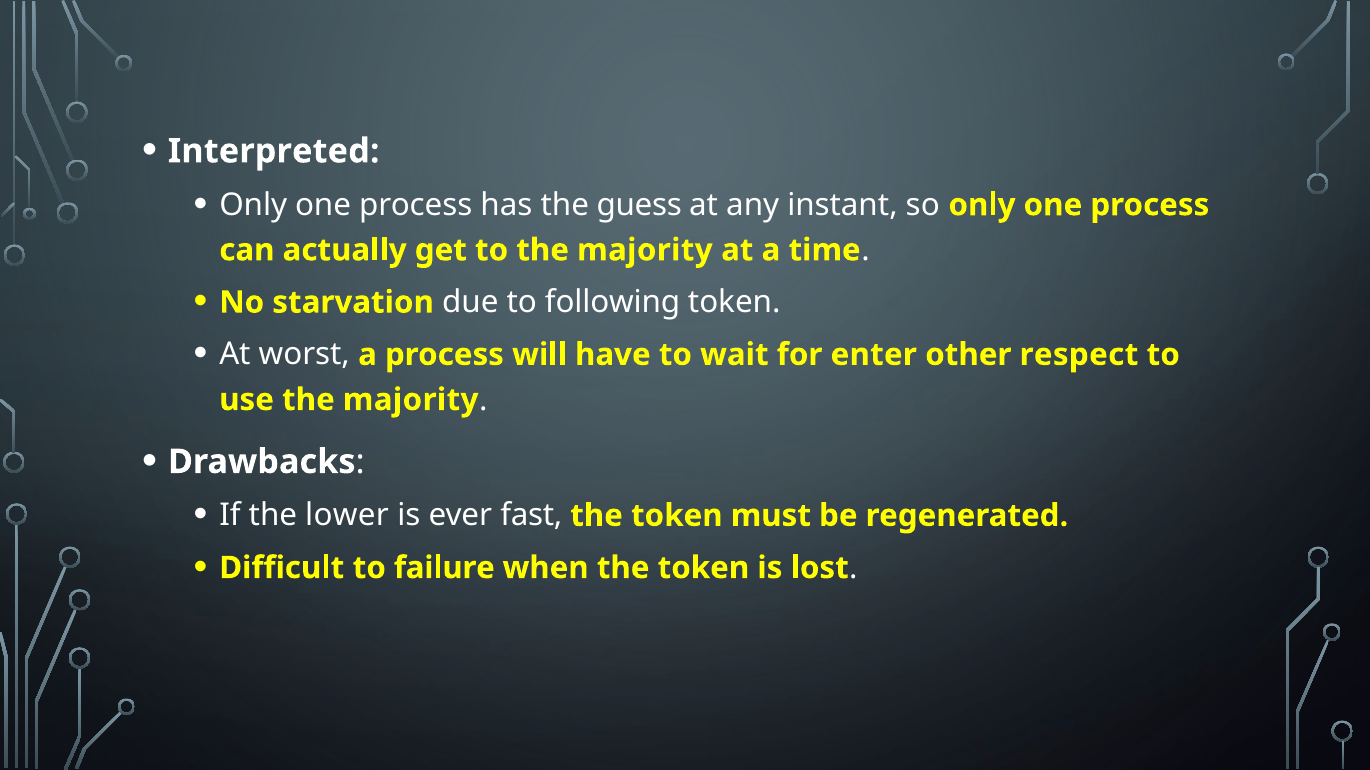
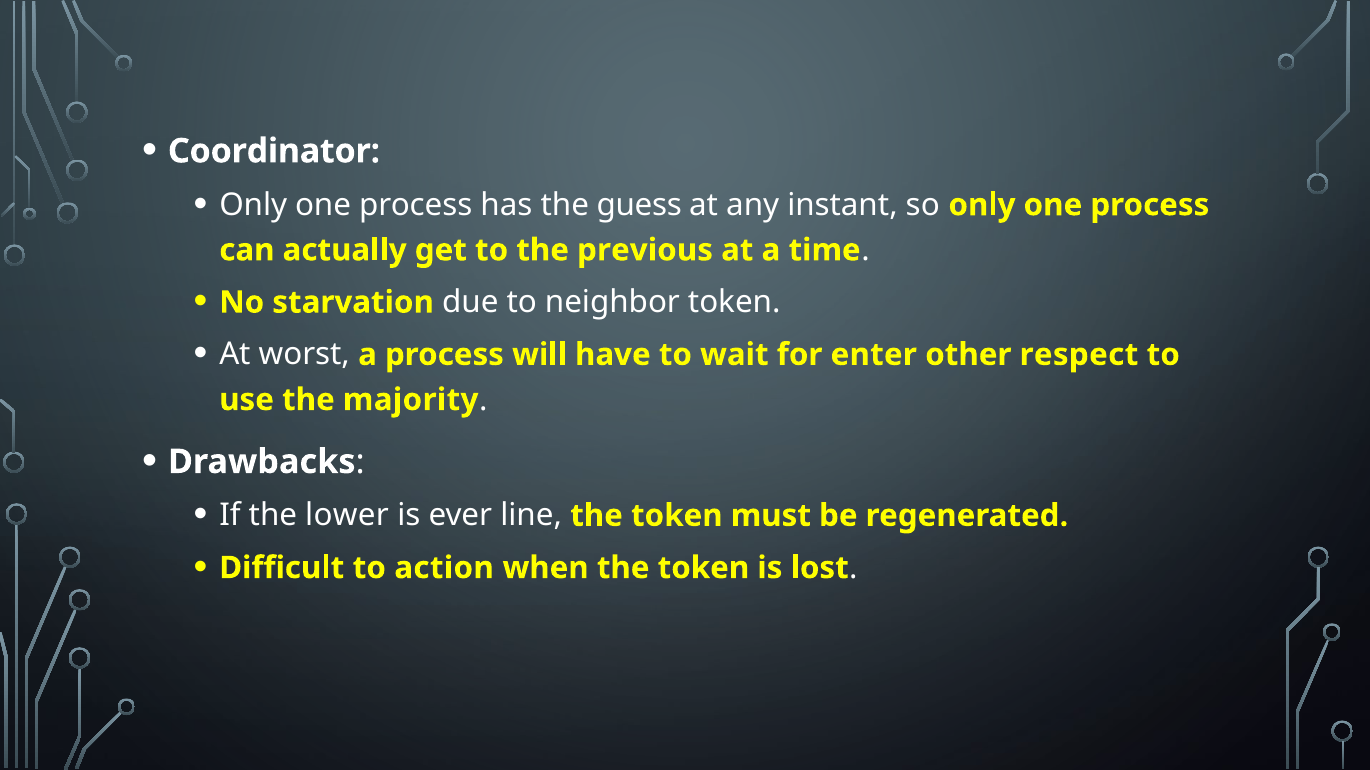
Interpreted: Interpreted -> Coordinator
to the majority: majority -> previous
following: following -> neighbor
fast: fast -> line
failure: failure -> action
